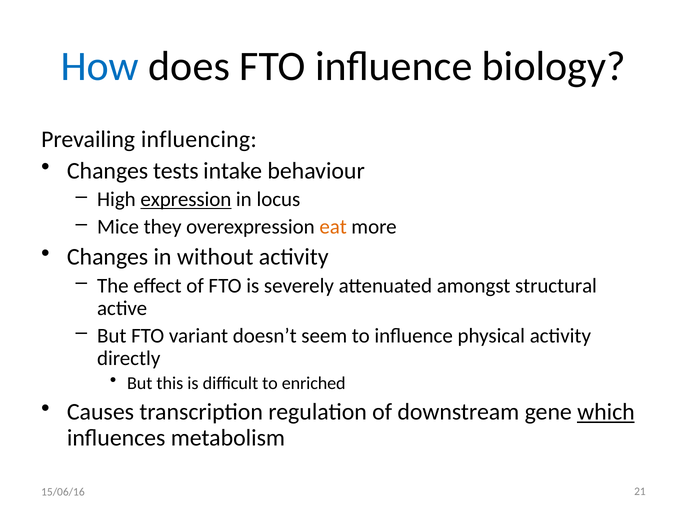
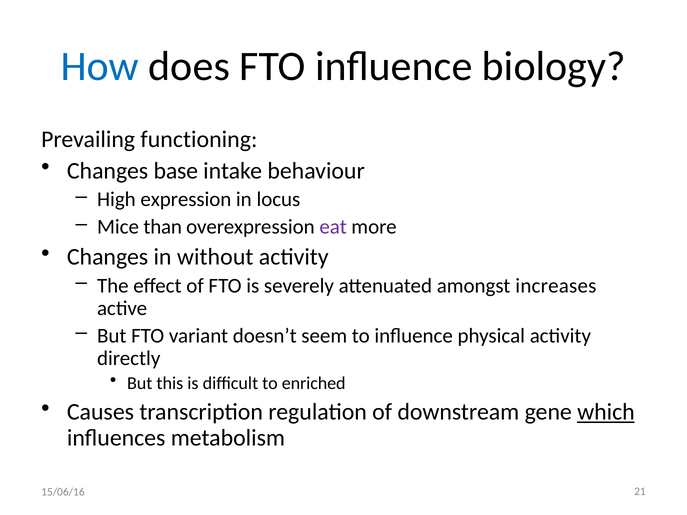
influencing: influencing -> functioning
tests: tests -> base
expression underline: present -> none
they: they -> than
eat colour: orange -> purple
structural: structural -> increases
